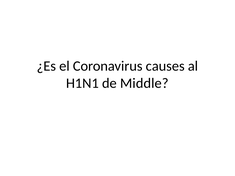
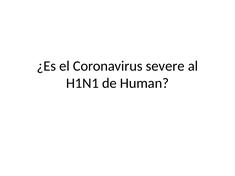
causes: causes -> severe
Middle: Middle -> Human
